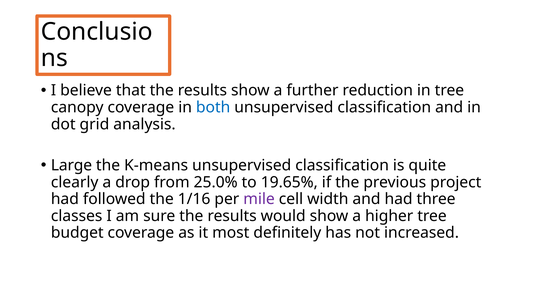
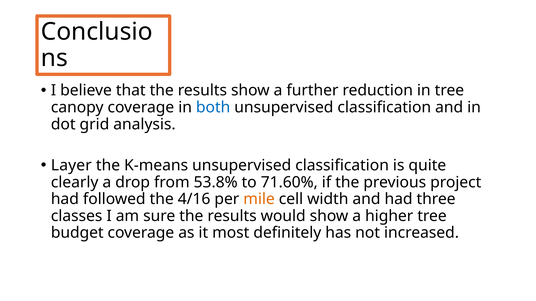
Large: Large -> Layer
25.0%: 25.0% -> 53.8%
19.65%: 19.65% -> 71.60%
1/16: 1/16 -> 4/16
mile colour: purple -> orange
